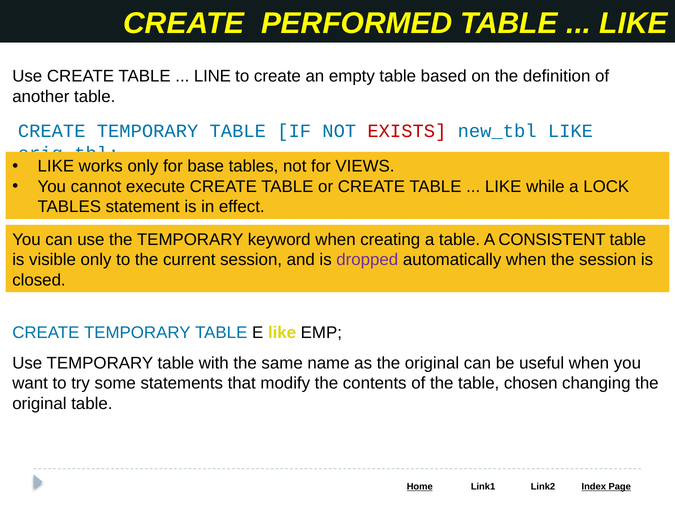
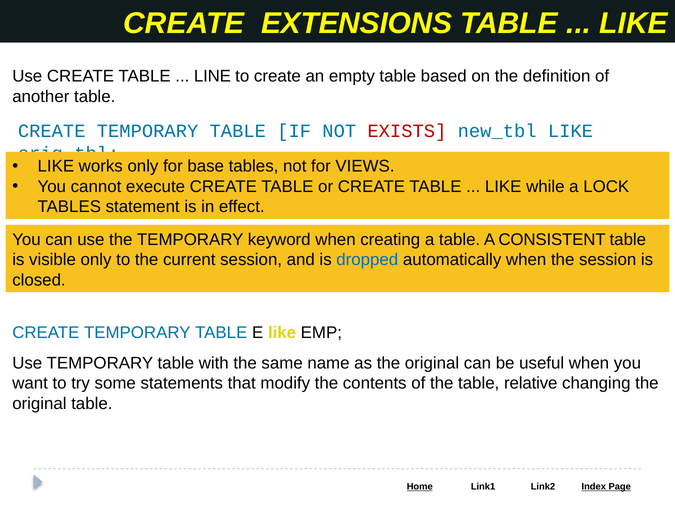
PERFORMED: PERFORMED -> EXTENSIONS
dropped colour: purple -> blue
chosen: chosen -> relative
